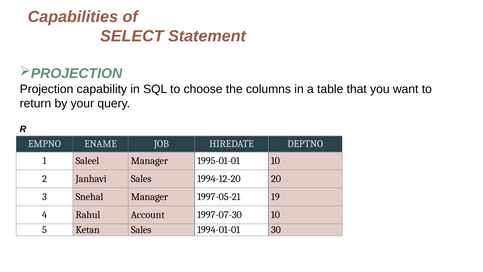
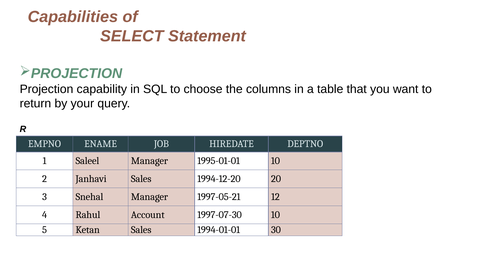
19: 19 -> 12
